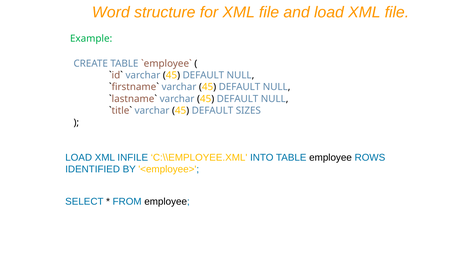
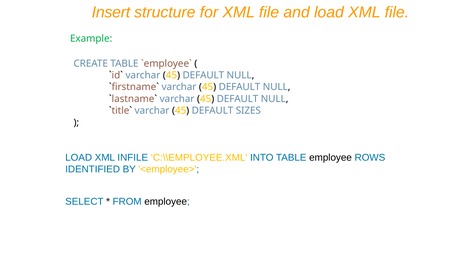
Word: Word -> Insert
